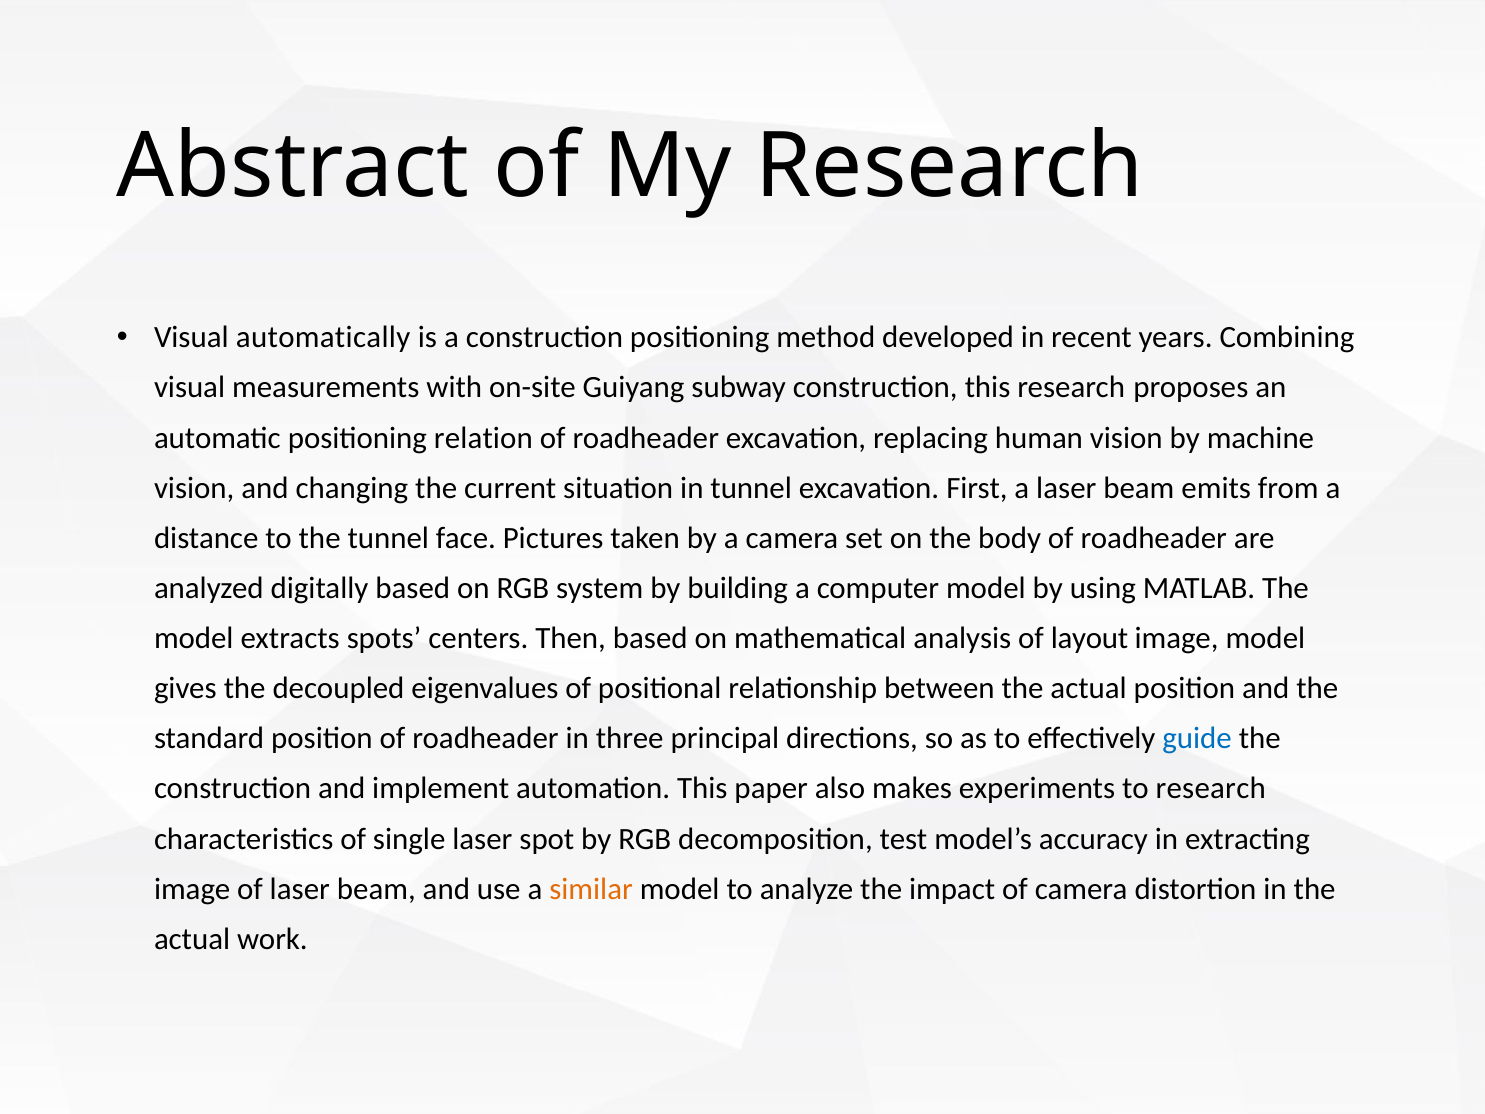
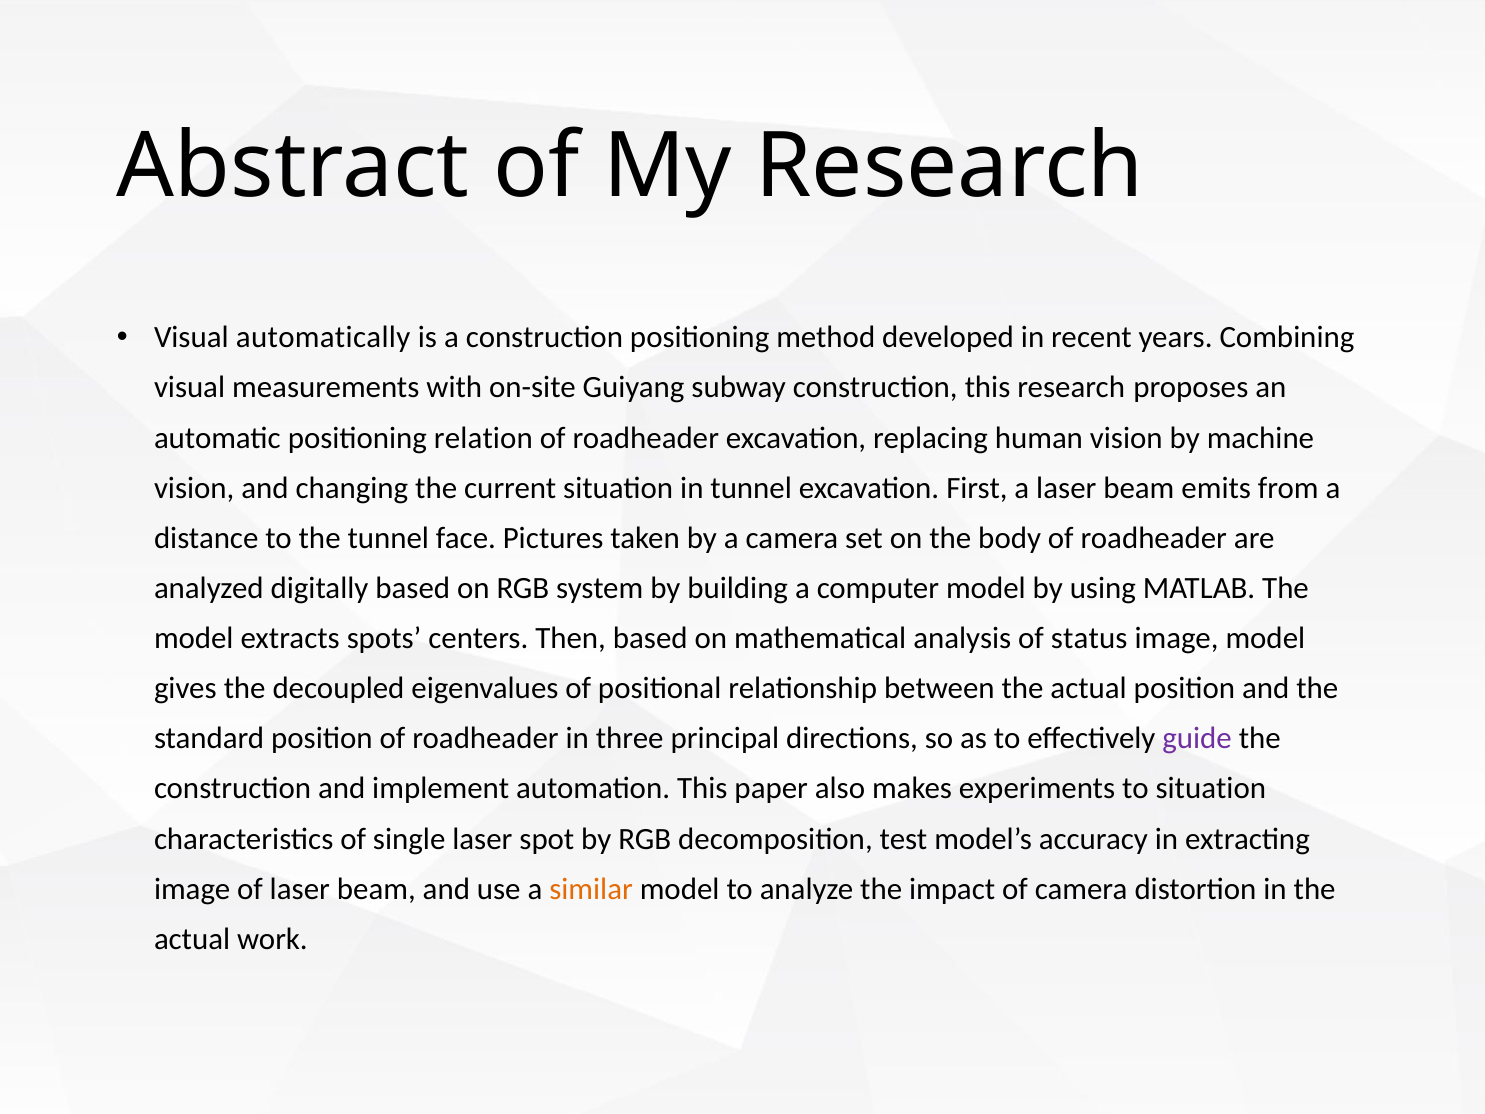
layout: layout -> status
guide colour: blue -> purple
to research: research -> situation
